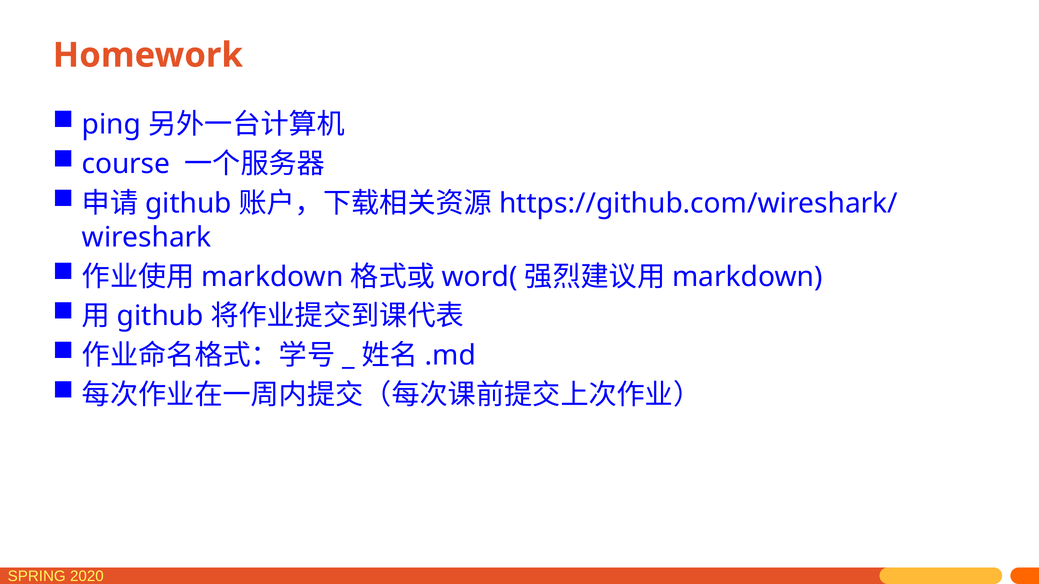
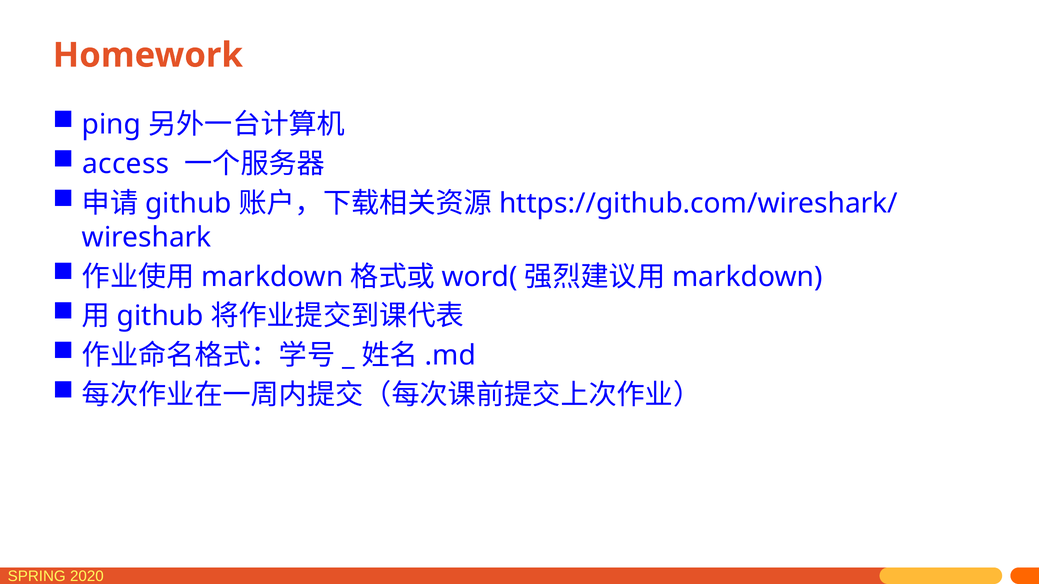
course: course -> access
